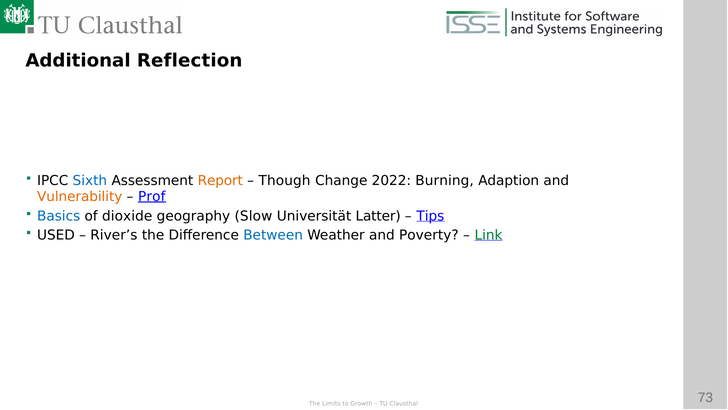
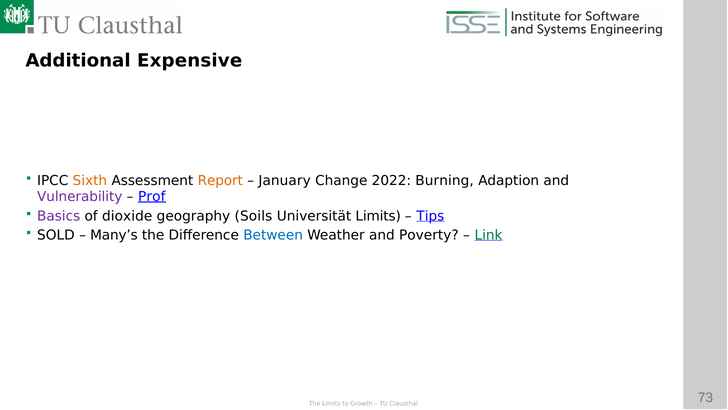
Reflection: Reflection -> Expensive
Sixth colour: blue -> orange
Though: Though -> January
Vulnerability colour: orange -> purple
Basics colour: blue -> purple
Slow: Slow -> Soils
Universität Latter: Latter -> Limits
USED: USED -> SOLD
River’s: River’s -> Many’s
